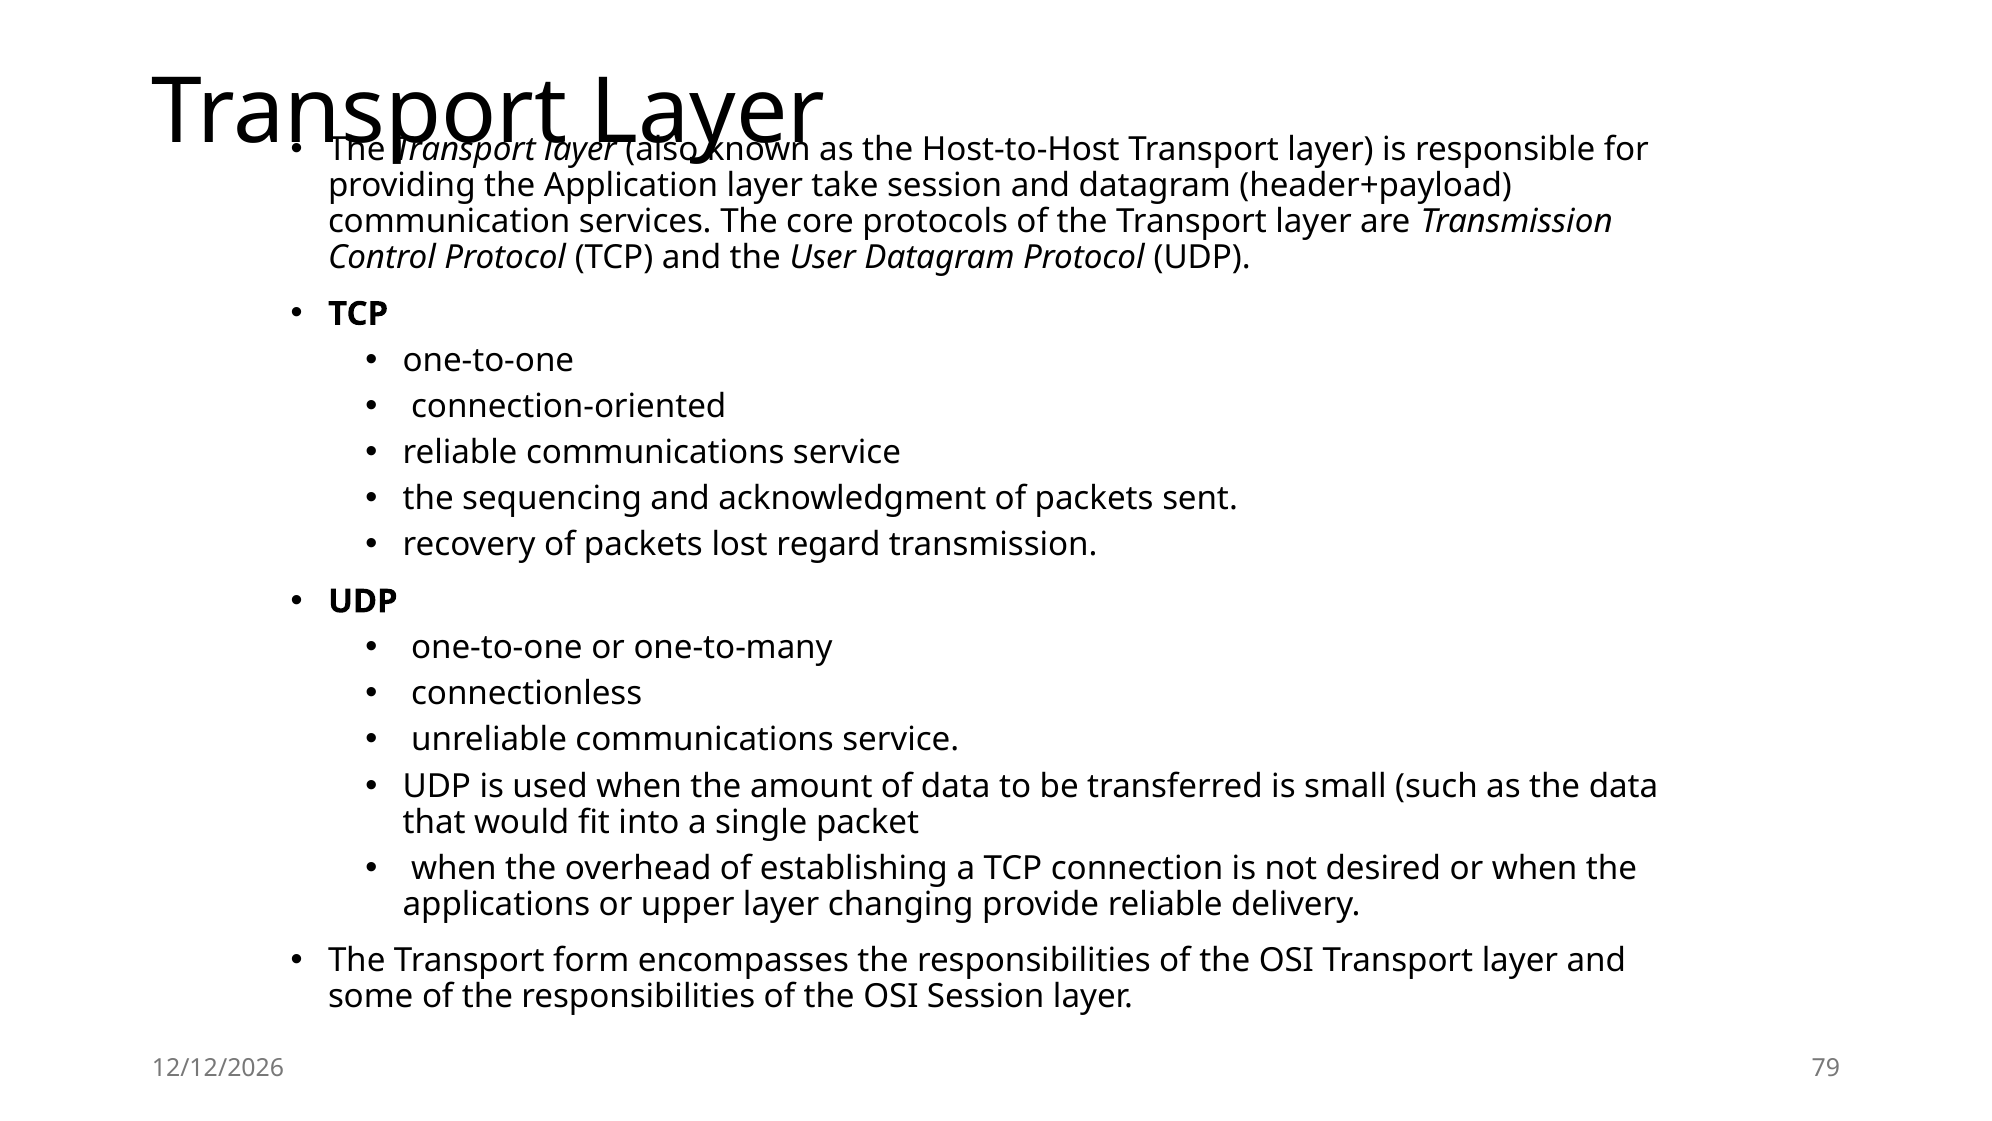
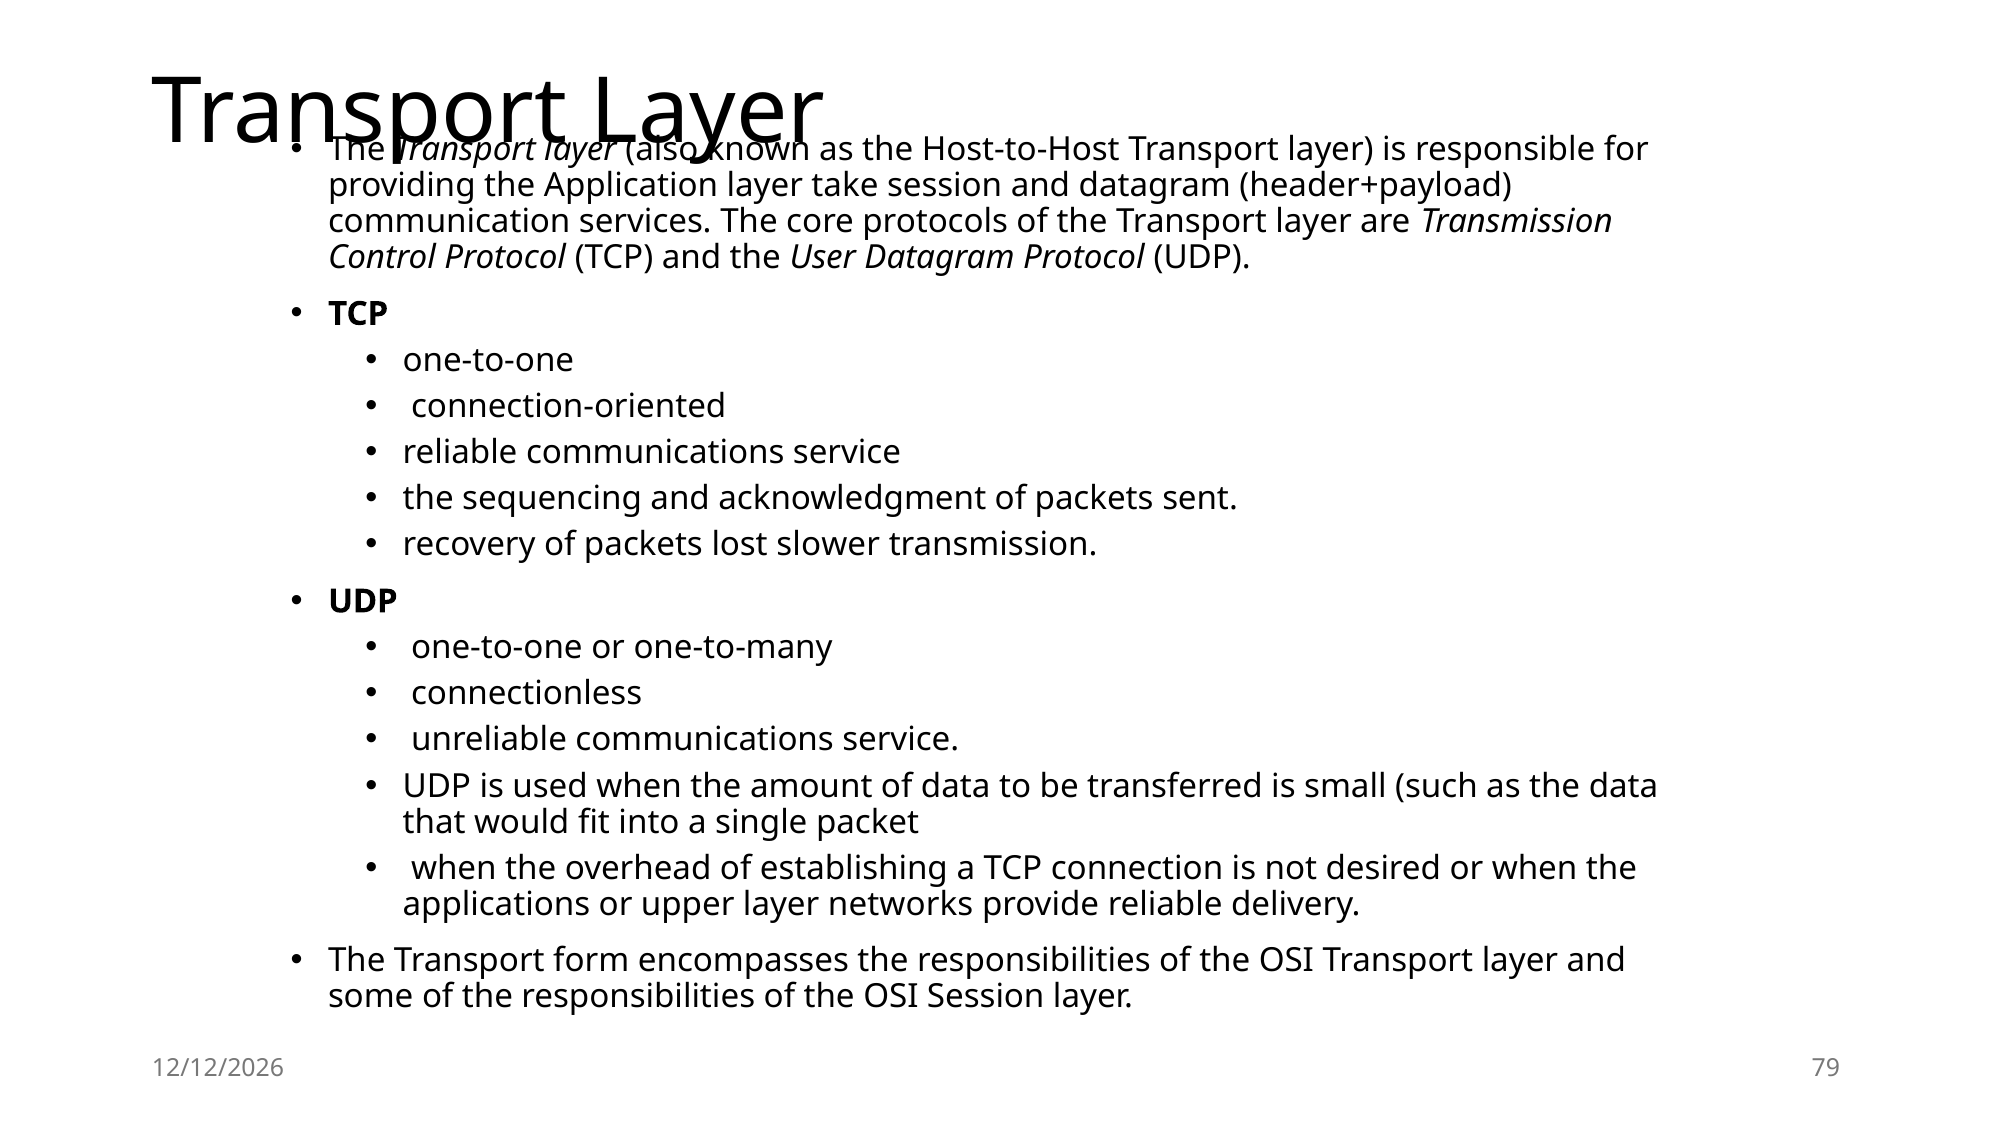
regard: regard -> slower
changing: changing -> networks
